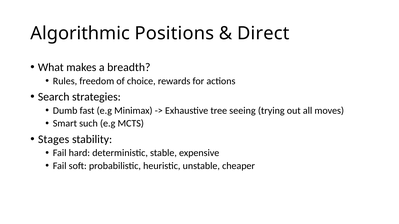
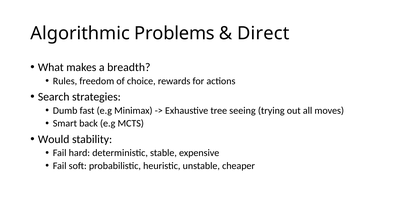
Positions: Positions -> Problems
such: such -> back
Stages: Stages -> Would
